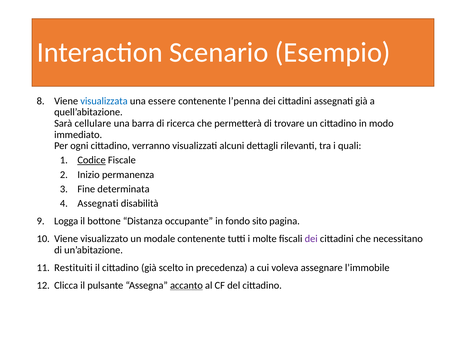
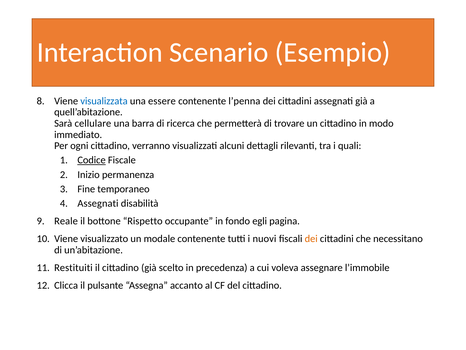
determinata: determinata -> temporaneo
Logga: Logga -> Reale
Distanza: Distanza -> Rispetto
sito: sito -> egli
molte: molte -> nuovi
dei at (311, 238) colour: purple -> orange
accanto underline: present -> none
